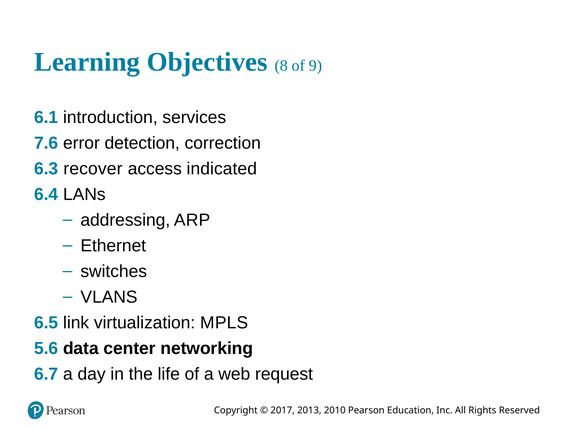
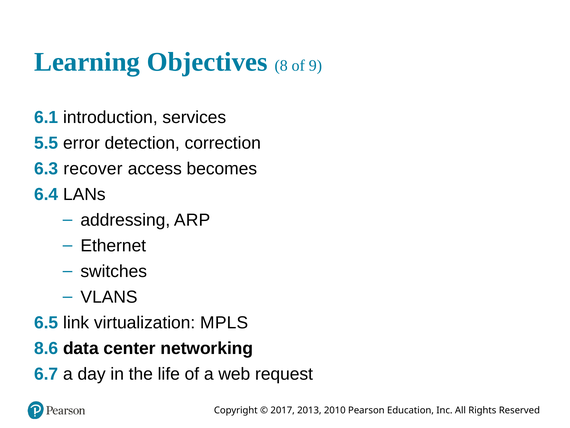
7.6: 7.6 -> 5.5
indicated: indicated -> becomes
5.6: 5.6 -> 8.6
